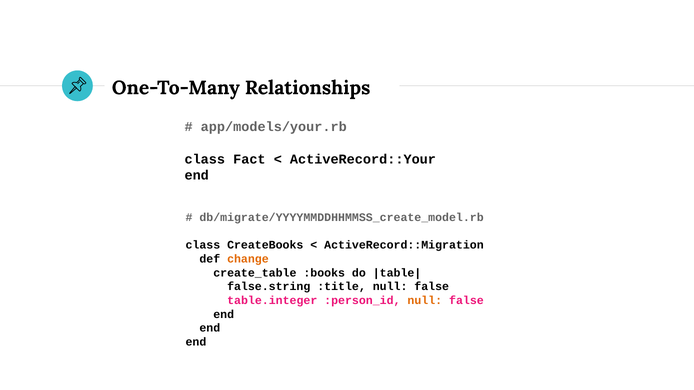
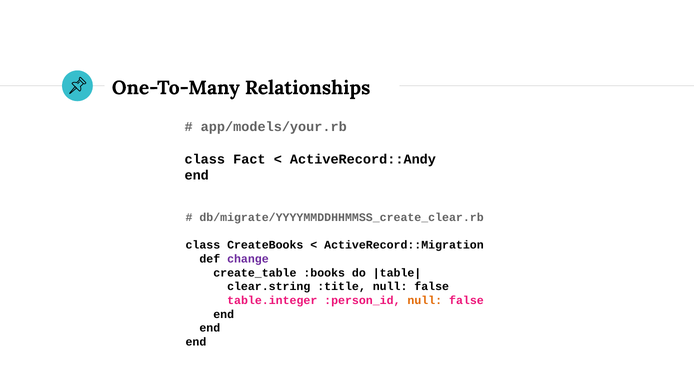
ActiveRecord::Your: ActiveRecord::Your -> ActiveRecord::Andy
db/migrate/YYYYMMDDHHMMSS_create_model.rb: db/migrate/YYYYMMDDHHMMSS_create_model.rb -> db/migrate/YYYYMMDDHHMMSS_create_clear.rb
change colour: orange -> purple
false.string: false.string -> clear.string
